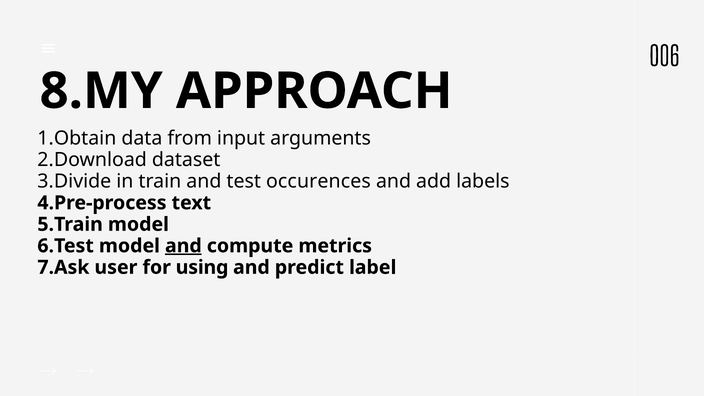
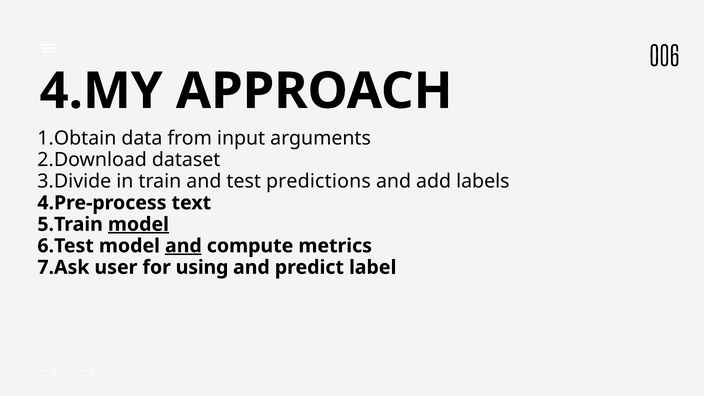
8.MY: 8.MY -> 4.MY
occurences: occurences -> predictions
model at (138, 224) underline: none -> present
